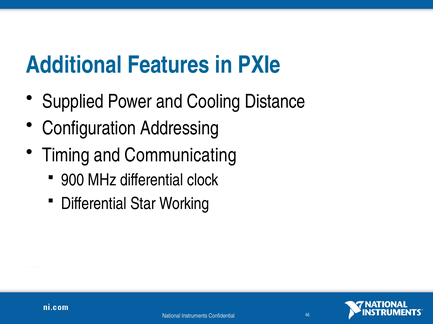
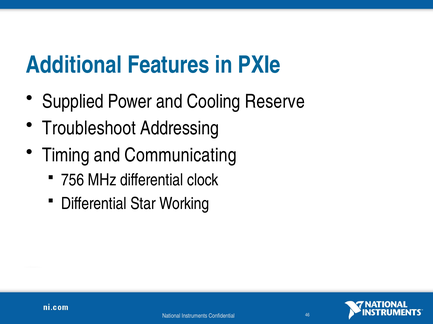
Distance: Distance -> Reserve
Configuration: Configuration -> Troubleshoot
900: 900 -> 756
